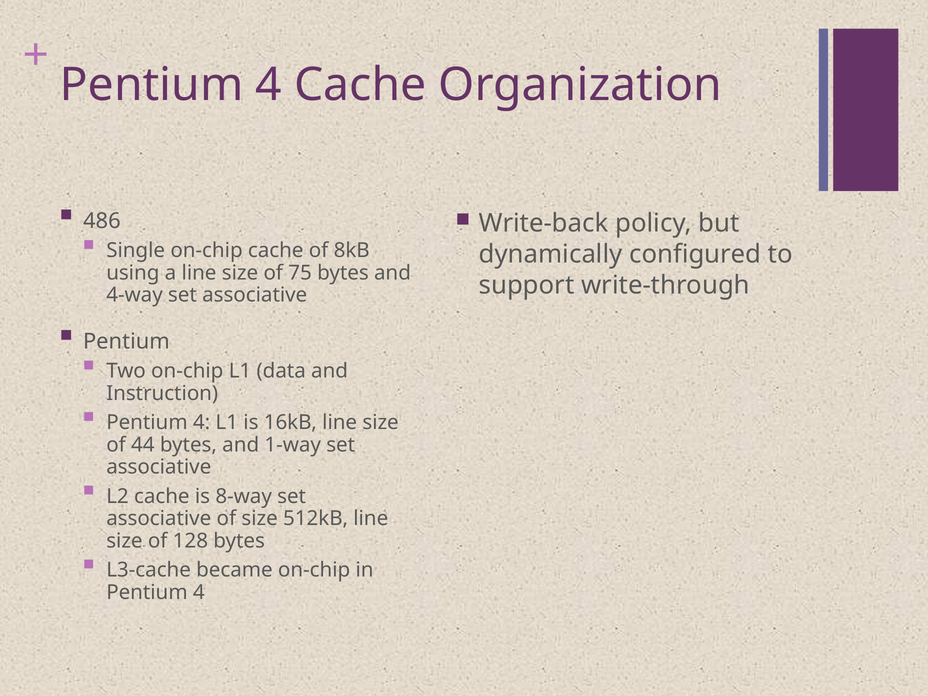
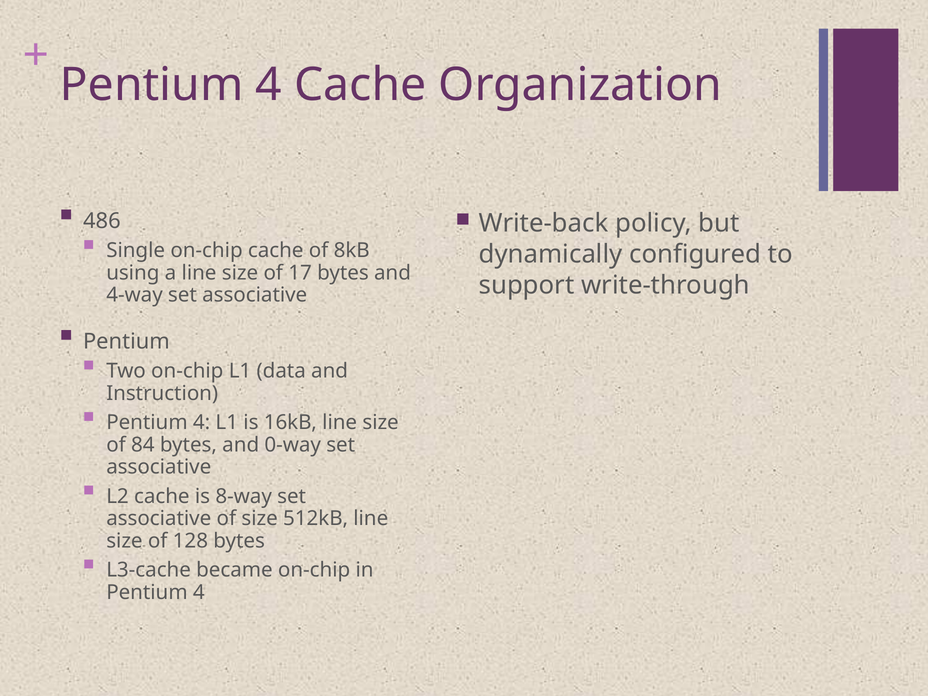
75: 75 -> 17
44: 44 -> 84
1-way: 1-way -> 0-way
